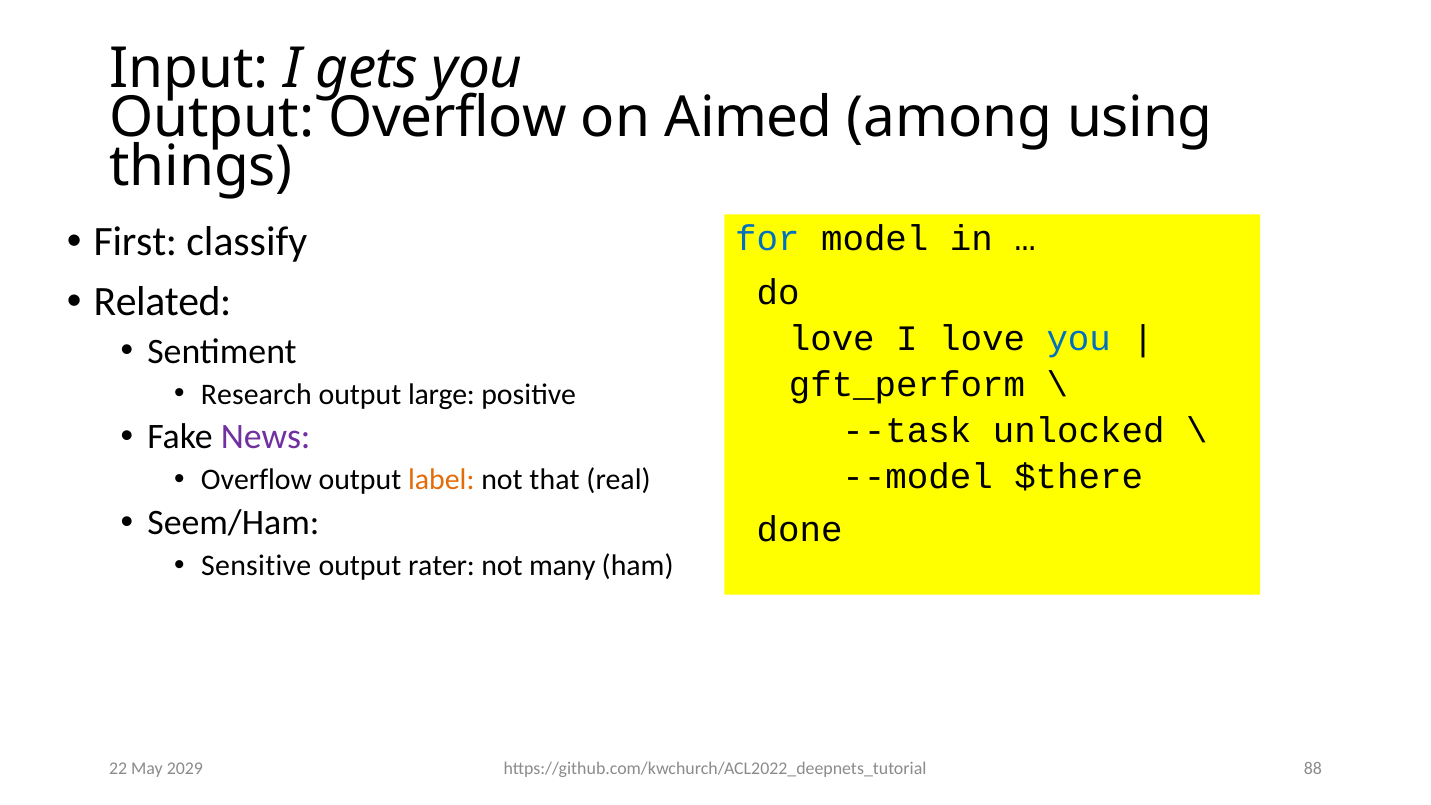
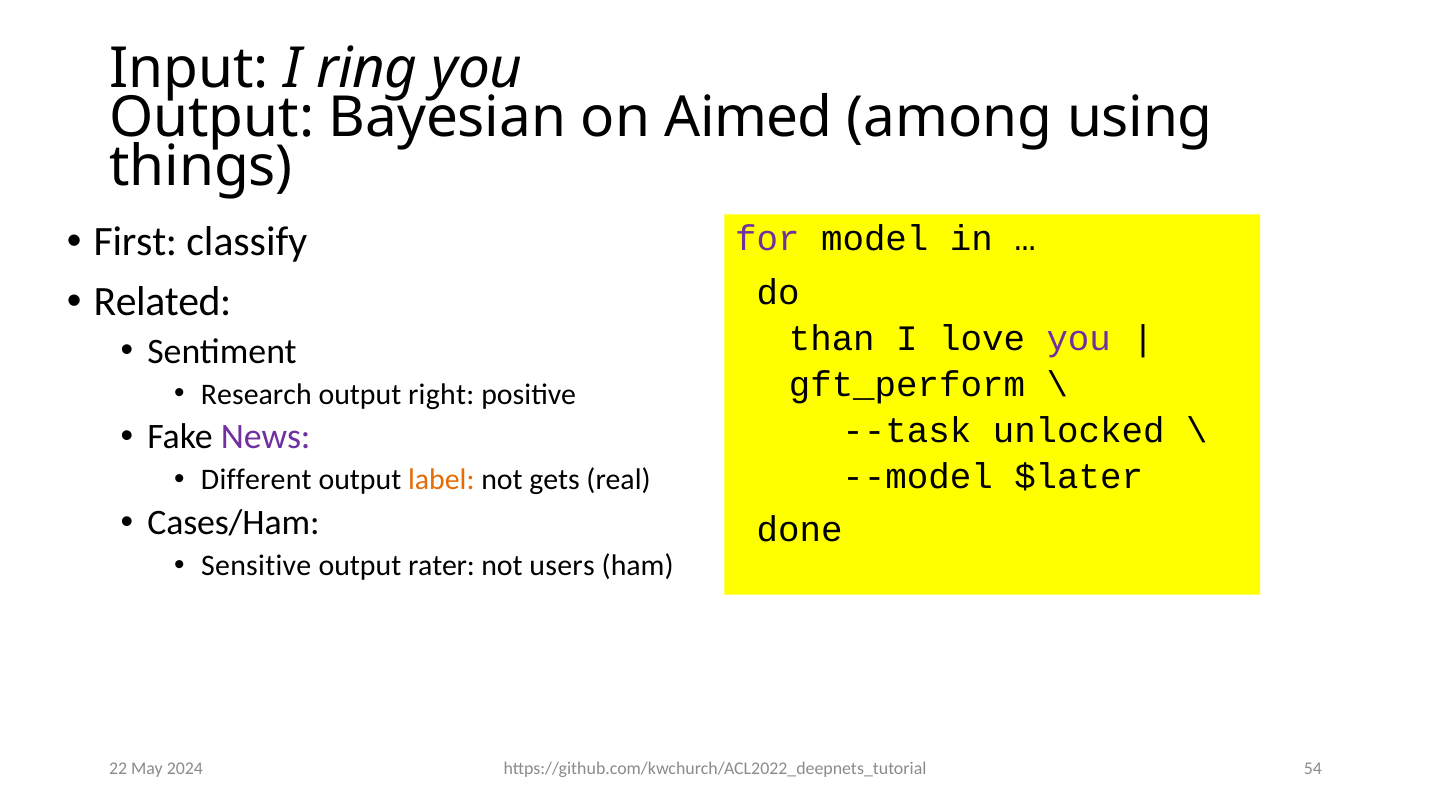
gets: gets -> ring
Output Overflow: Overflow -> Bayesian
for colour: blue -> purple
love at (832, 338): love -> than
you at (1079, 338) colour: blue -> purple
large: large -> right
$there: $there -> $later
Overflow at (256, 480): Overflow -> Different
that: that -> gets
Seem/Ham: Seem/Ham -> Cases/Ham
many: many -> users
88: 88 -> 54
2029: 2029 -> 2024
